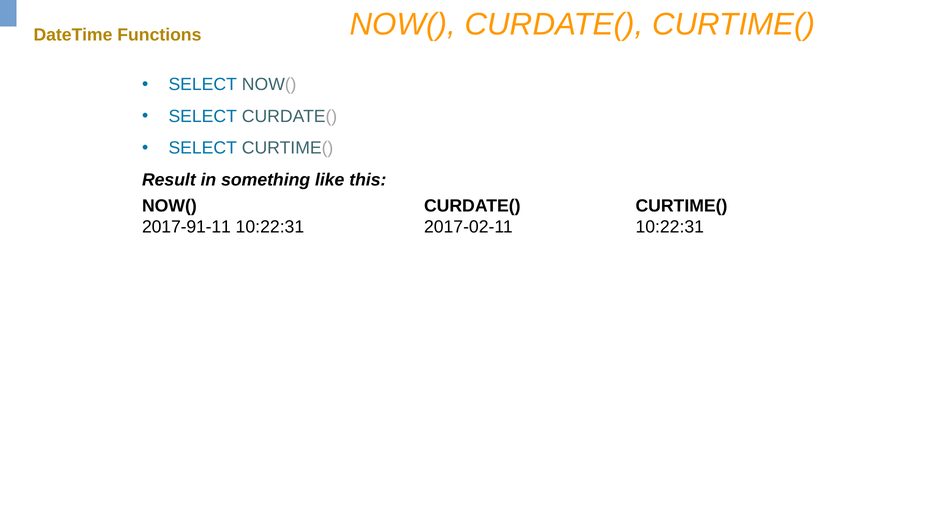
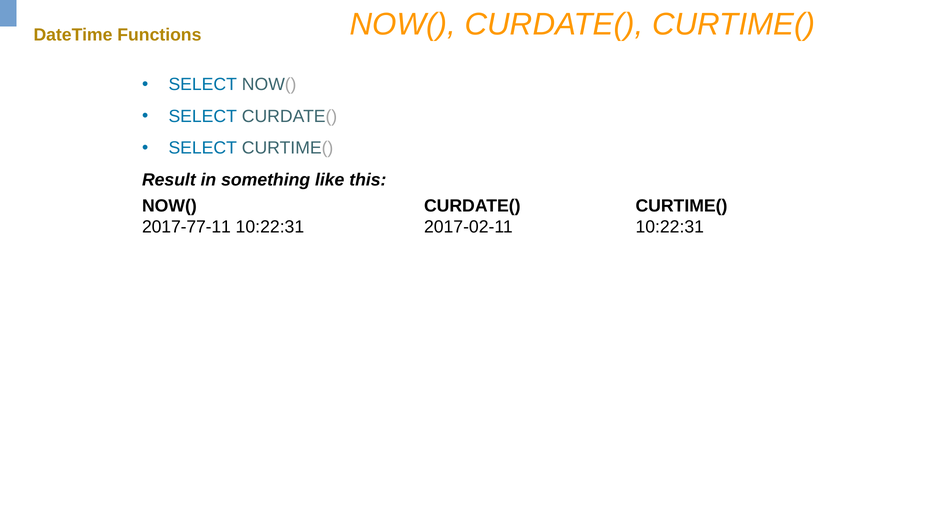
2017-91-11: 2017-91-11 -> 2017-77-11
